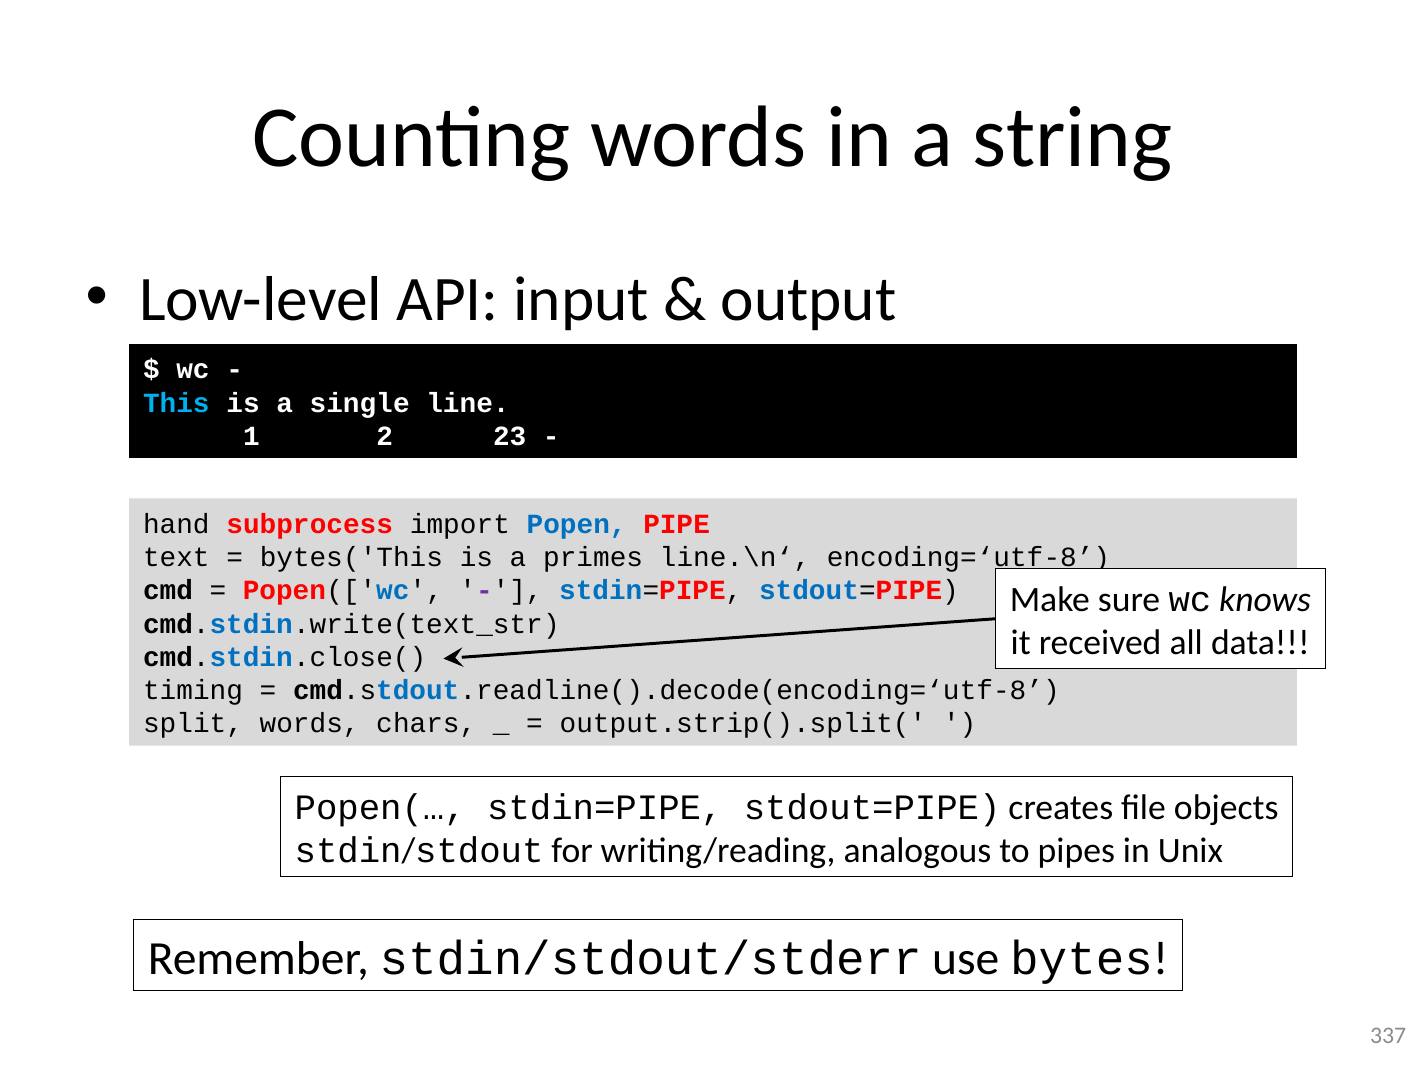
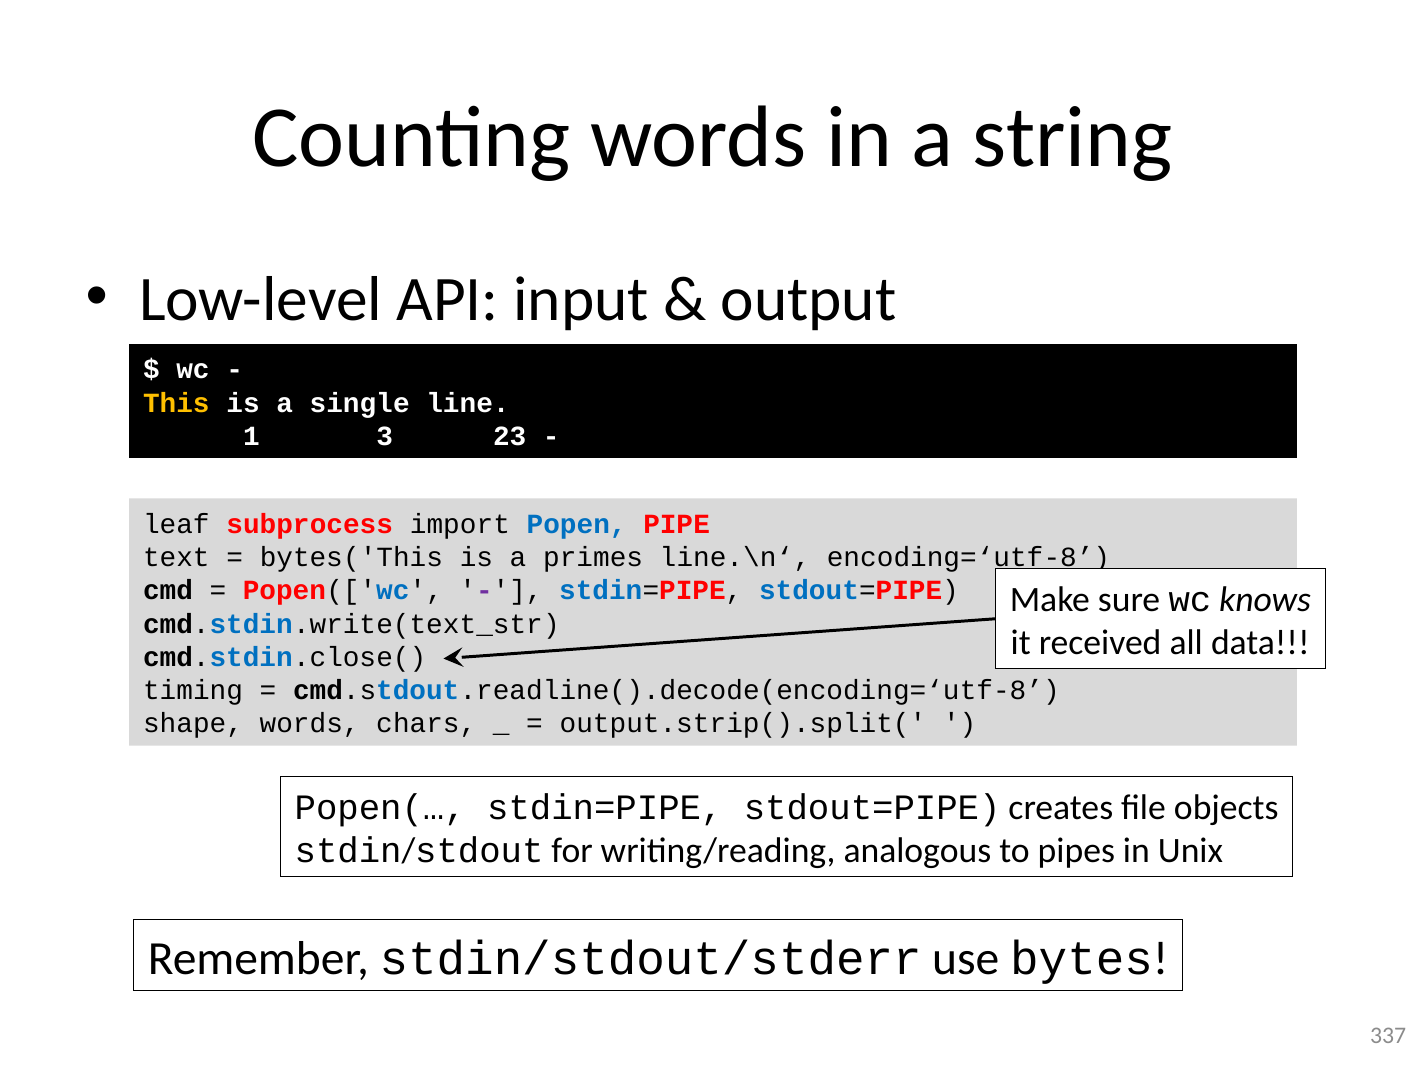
This colour: light blue -> yellow
2: 2 -> 3
hand: hand -> leaf
split: split -> shape
